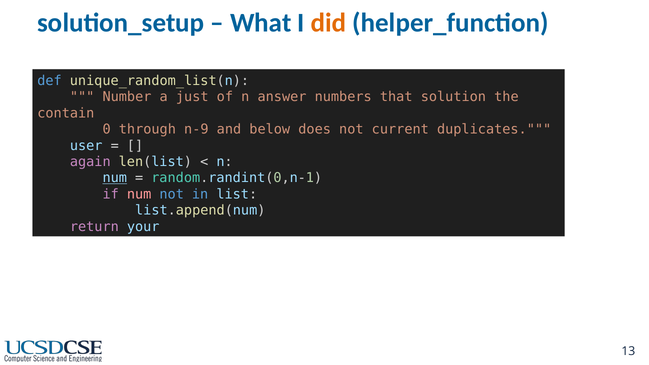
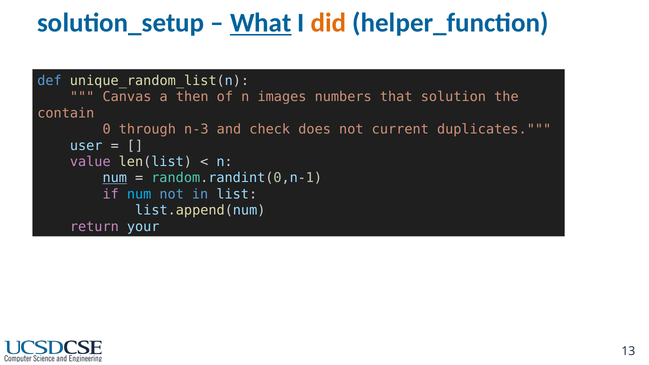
What underline: none -> present
Number: Number -> Canvas
just: just -> then
answer: answer -> images
n-9: n-9 -> n-3
below: below -> check
again: again -> value
num at (139, 194) colour: pink -> light blue
